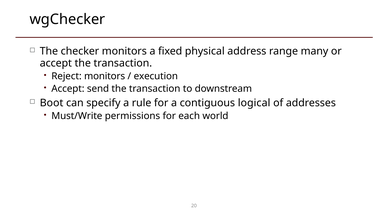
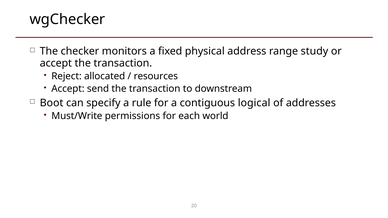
many: many -> study
Reject monitors: monitors -> allocated
execution: execution -> resources
